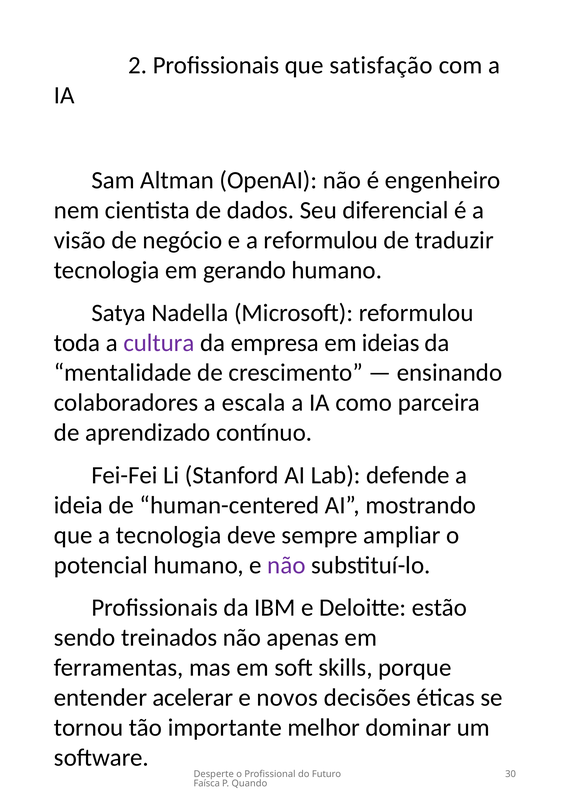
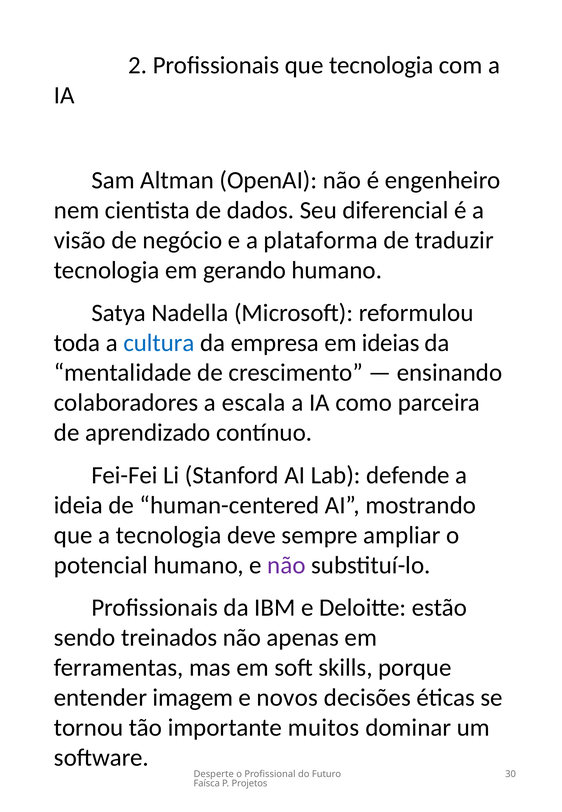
que satisfação: satisfação -> tecnologia
a reformulou: reformulou -> plataforma
cultura colour: purple -> blue
acelerar: acelerar -> imagem
melhor: melhor -> muitos
Quando: Quando -> Projetos
